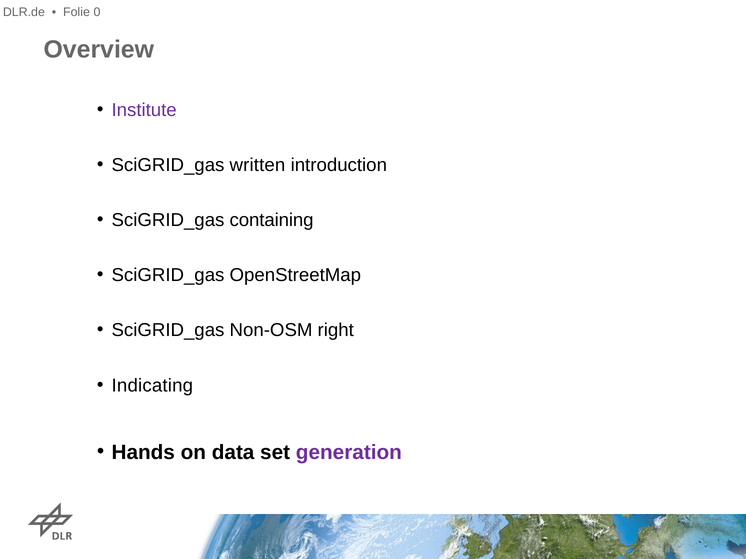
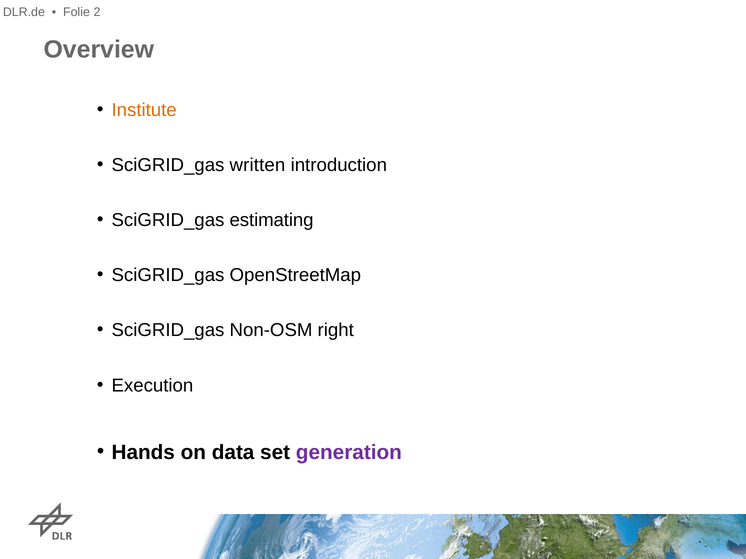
0: 0 -> 2
Institute colour: purple -> orange
containing: containing -> estimating
Indicating: Indicating -> Execution
